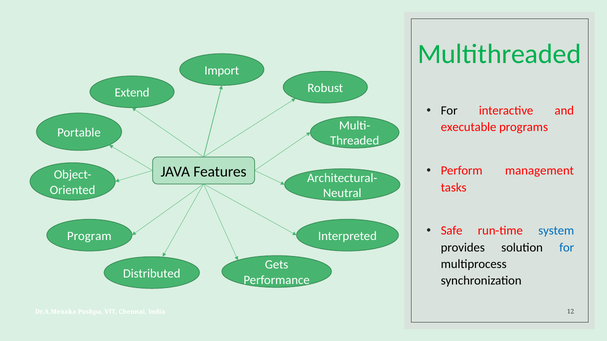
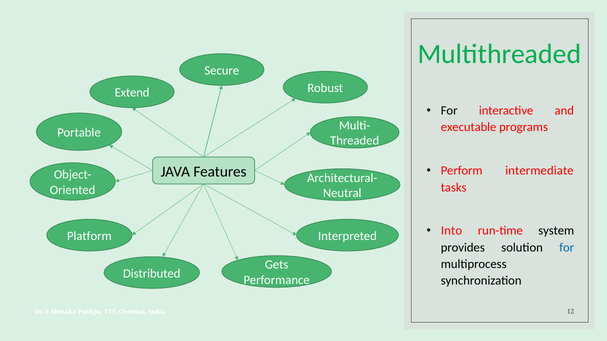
Import: Import -> Secure
management: management -> intermediate
Safe: Safe -> Into
system colour: blue -> black
Program: Program -> Platform
